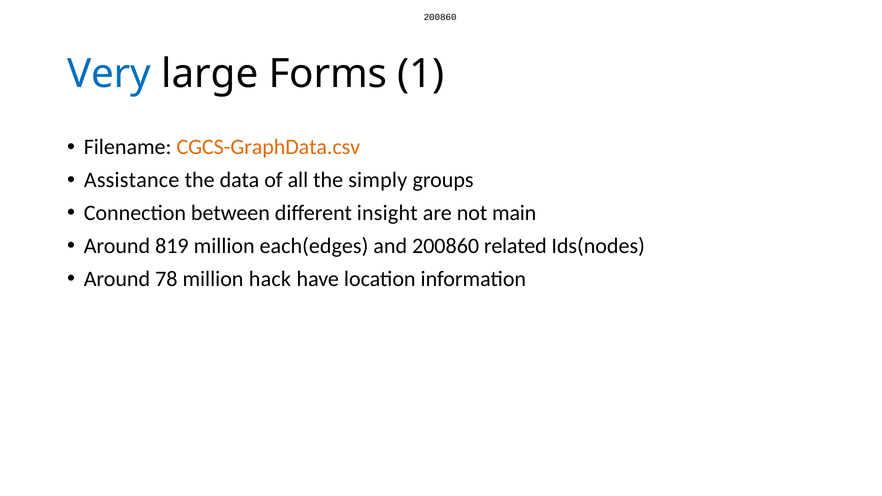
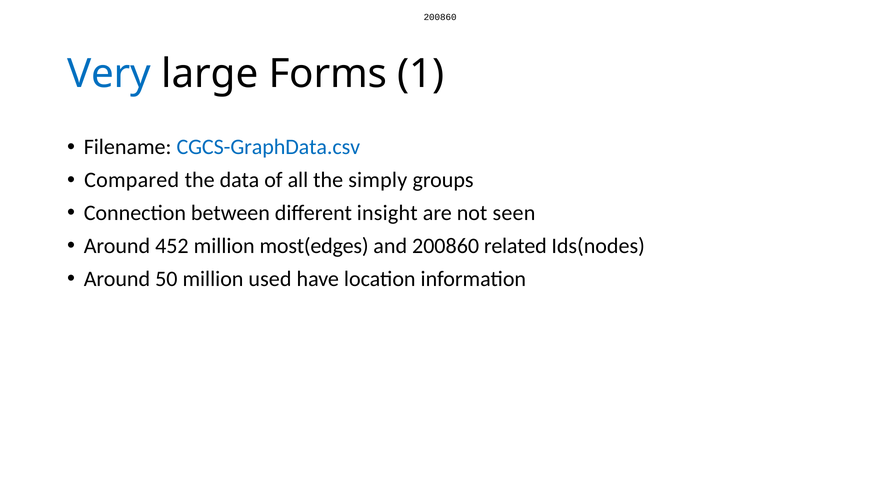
CGCS-GraphData.csv colour: orange -> blue
Assistance: Assistance -> Compared
main: main -> seen
819: 819 -> 452
each(edges: each(edges -> most(edges
78: 78 -> 50
hack: hack -> used
